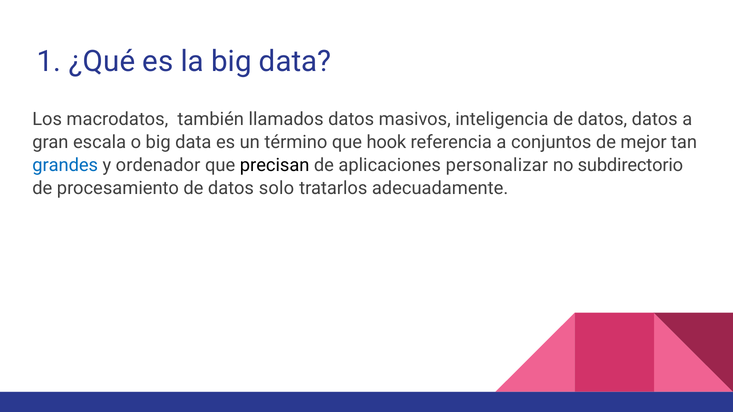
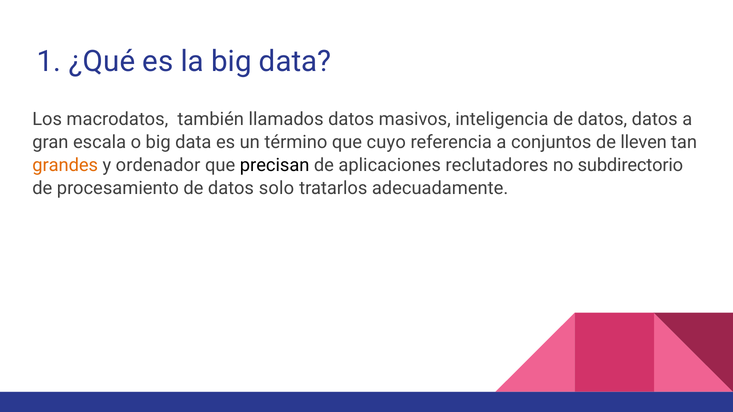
hook: hook -> cuyo
mejor: mejor -> lleven
grandes colour: blue -> orange
personalizar: personalizar -> reclutadores
